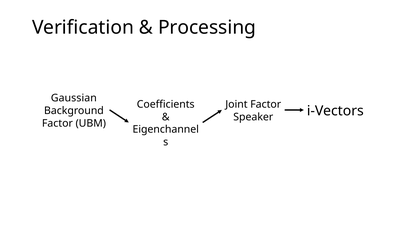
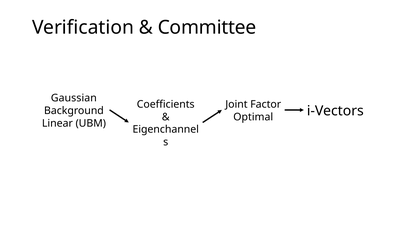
Processing: Processing -> Committee
Speaker: Speaker -> Optimal
Factor at (57, 123): Factor -> Linear
